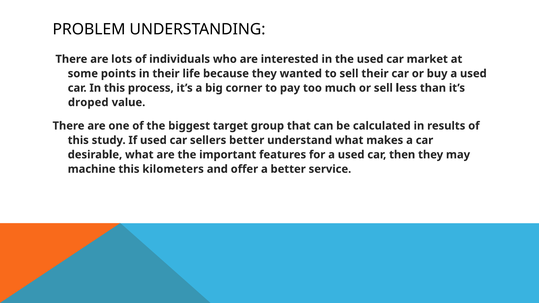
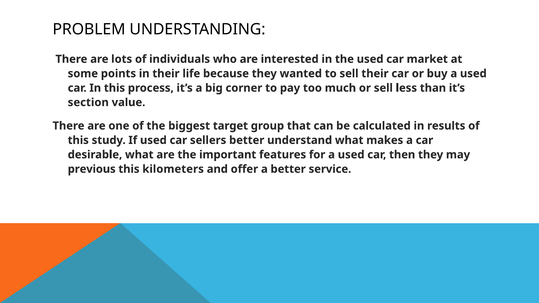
droped: droped -> section
machine: machine -> previous
